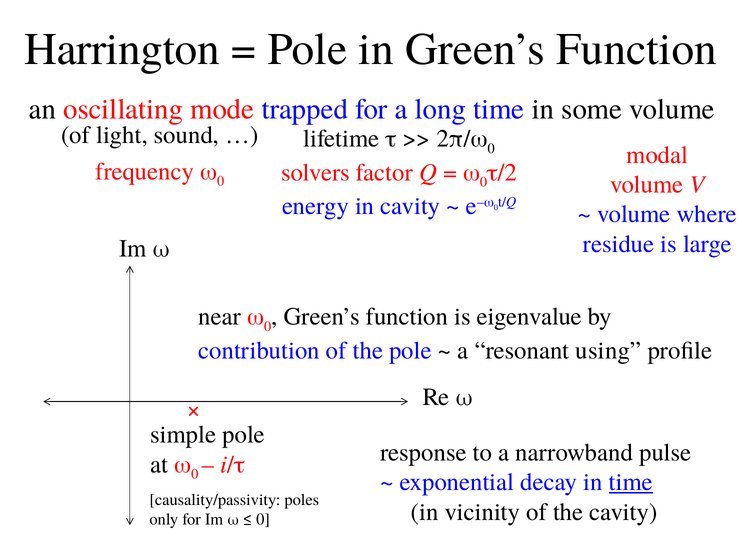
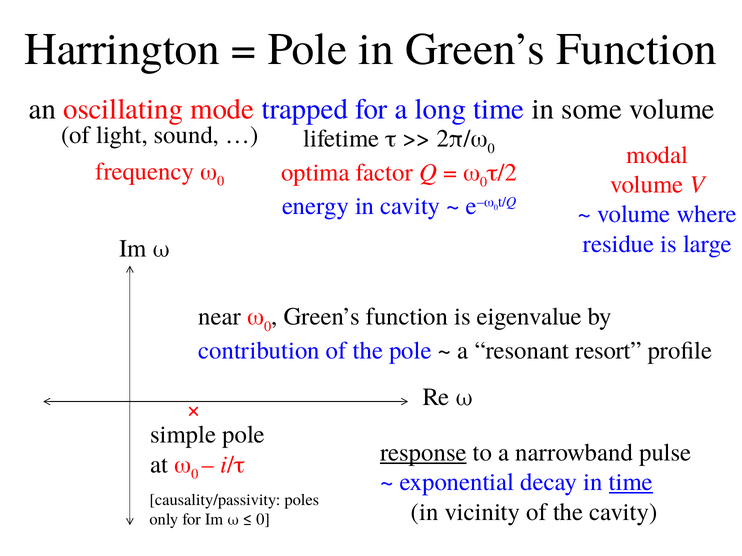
solvers: solvers -> optima
using: using -> resort
response underline: none -> present
